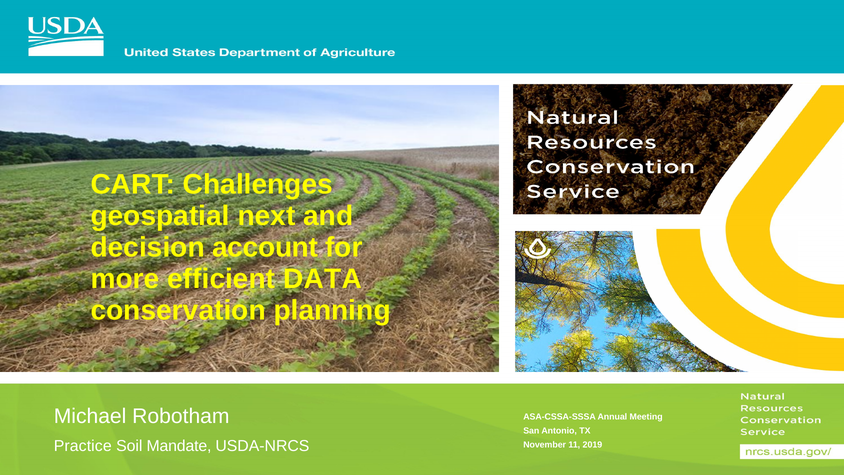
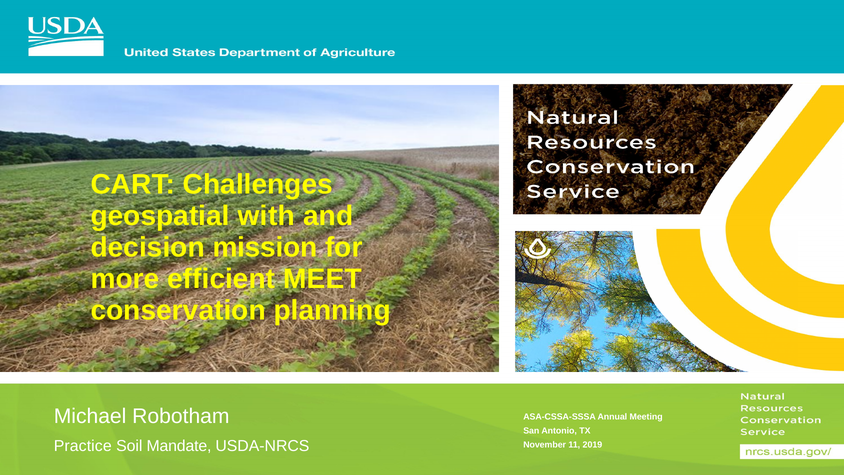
next: next -> with
account: account -> mission
DATA: DATA -> MEET
